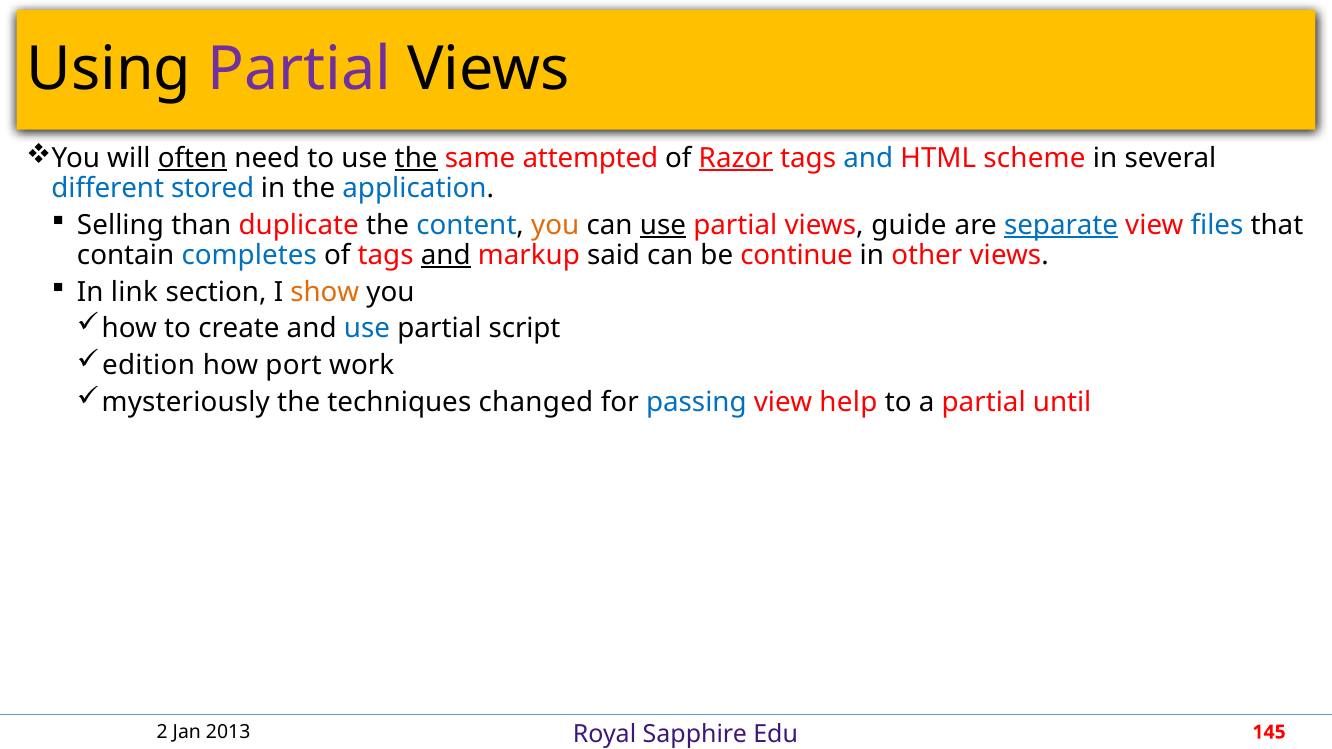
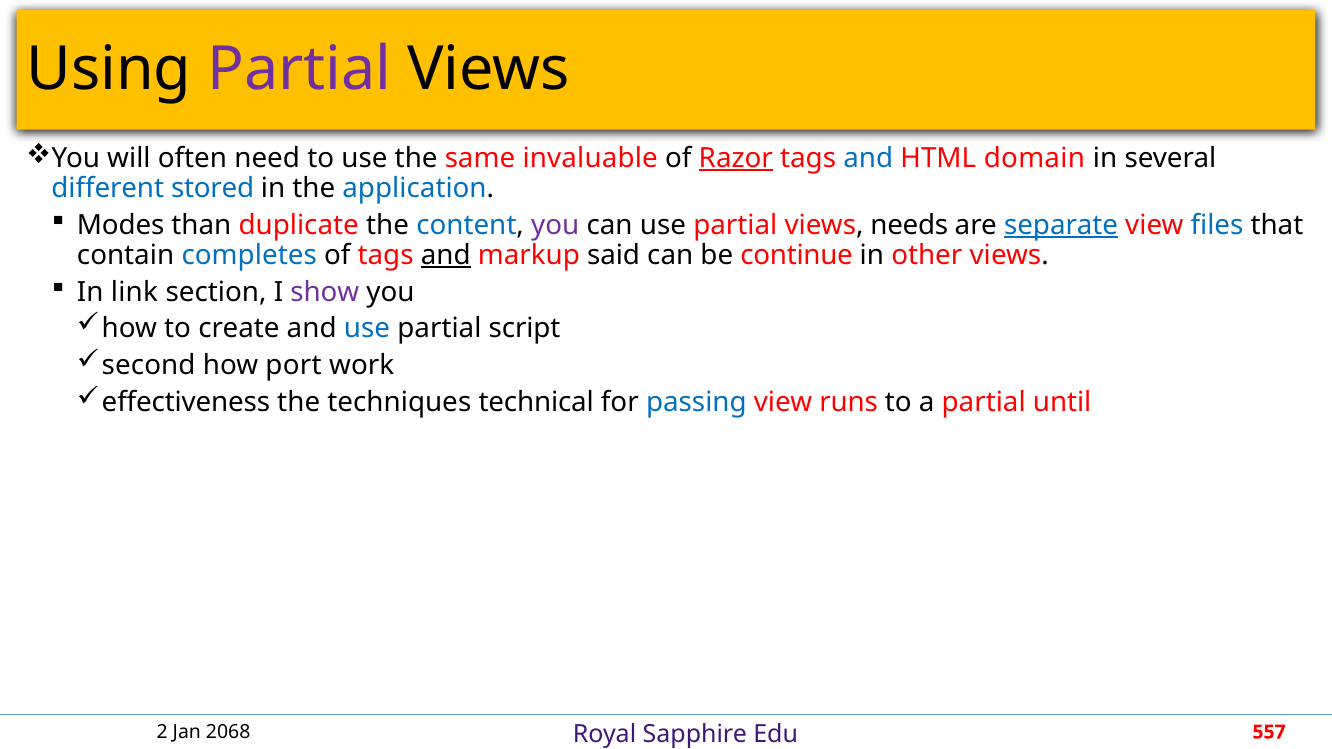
often underline: present -> none
the at (416, 158) underline: present -> none
attempted: attempted -> invaluable
scheme: scheme -> domain
Selling: Selling -> Modes
you at (555, 225) colour: orange -> purple
use at (663, 225) underline: present -> none
guide: guide -> needs
show colour: orange -> purple
edition: edition -> second
mysteriously: mysteriously -> effectiveness
changed: changed -> technical
help: help -> runs
2013: 2013 -> 2068
145: 145 -> 557
